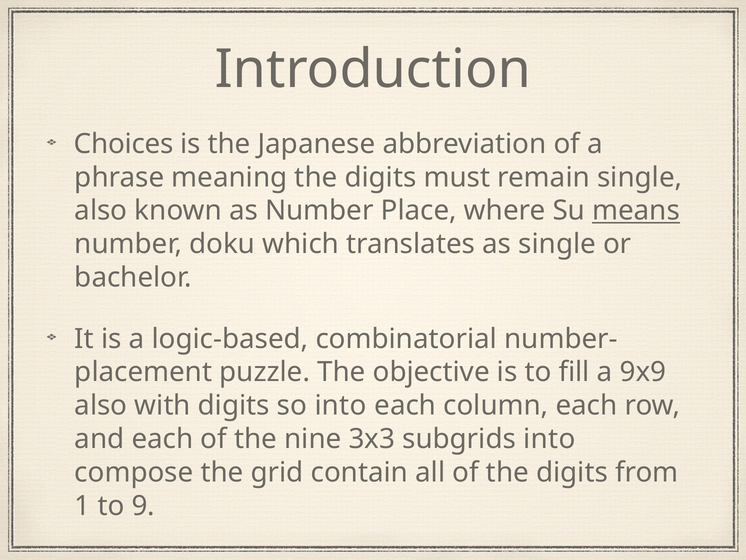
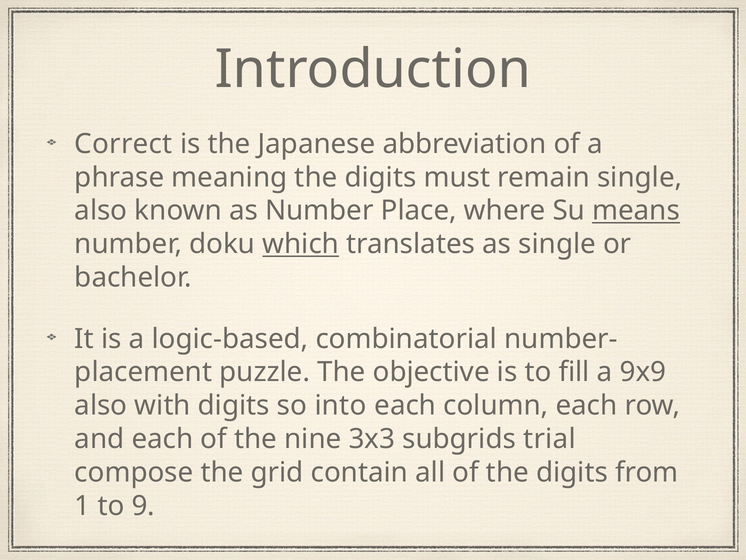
Choices: Choices -> Correct
which underline: none -> present
subgrids into: into -> trial
